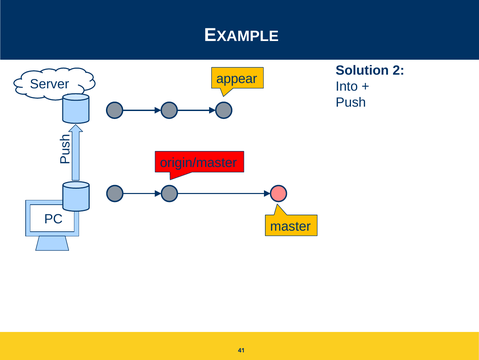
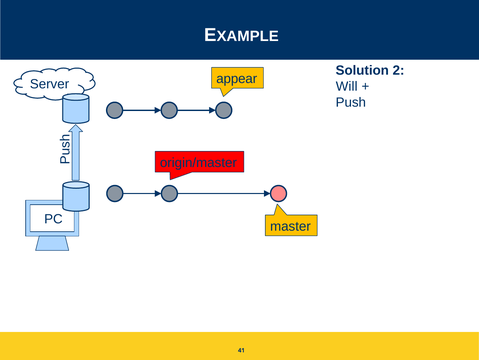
Into: Into -> Will
